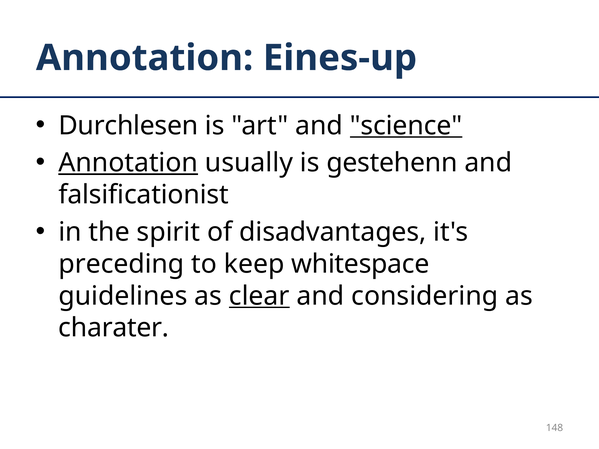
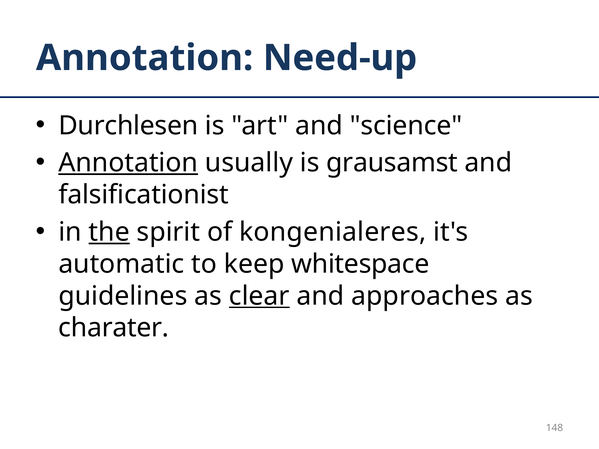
Eines-up: Eines-up -> Need-up
science underline: present -> none
gestehenn: gestehenn -> grausamst
the underline: none -> present
disadvantages: disadvantages -> kongenialeres
preceding: preceding -> automatic
considering: considering -> approaches
